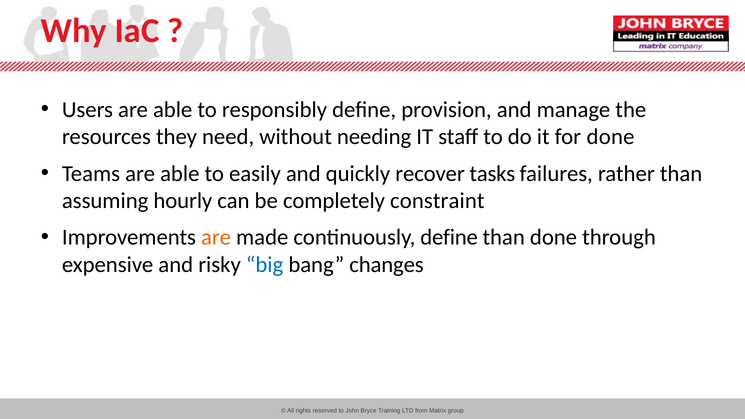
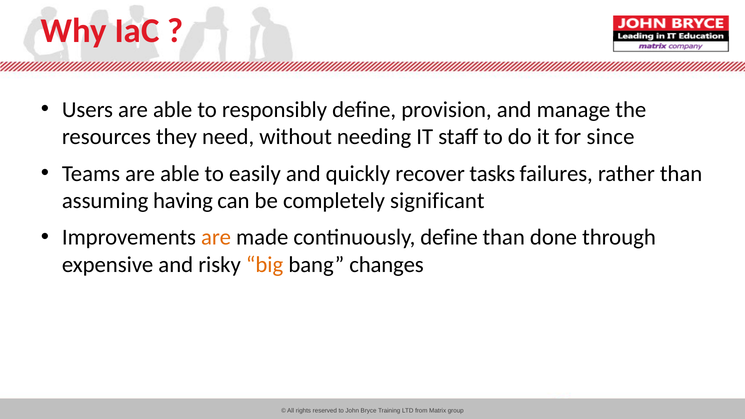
for done: done -> since
hourly: hourly -> having
constraint: constraint -> significant
big colour: blue -> orange
